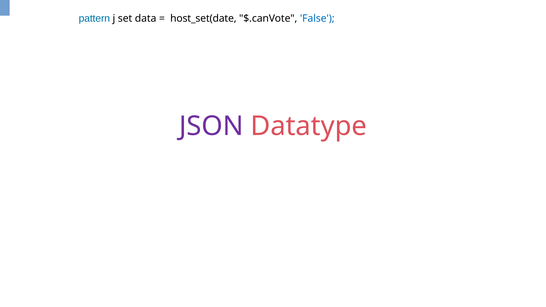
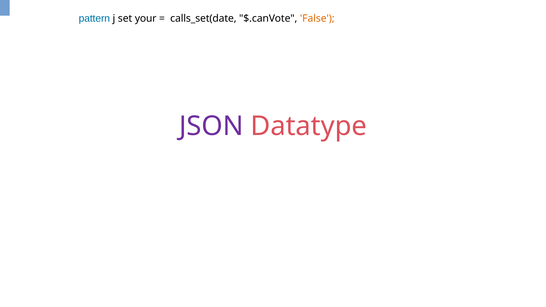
data: data -> your
host_set(date: host_set(date -> calls_set(date
False colour: blue -> orange
